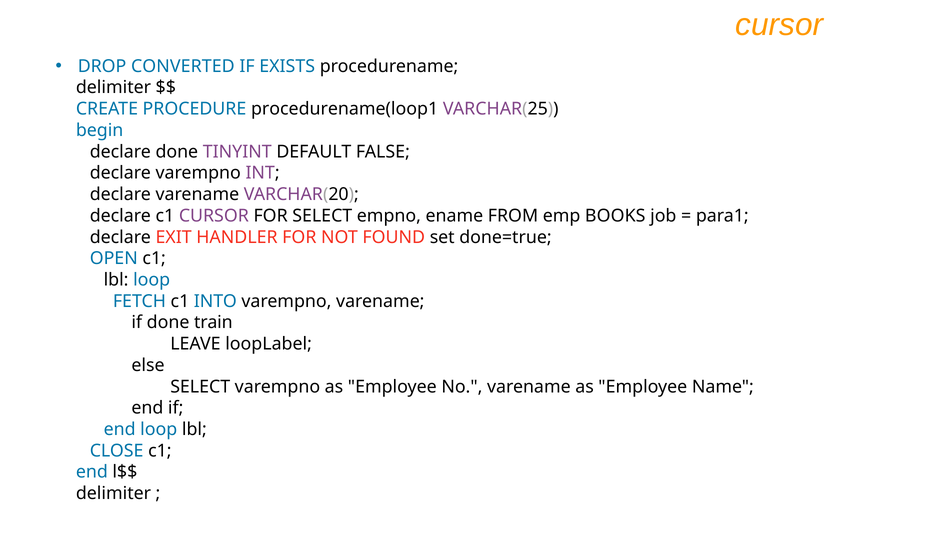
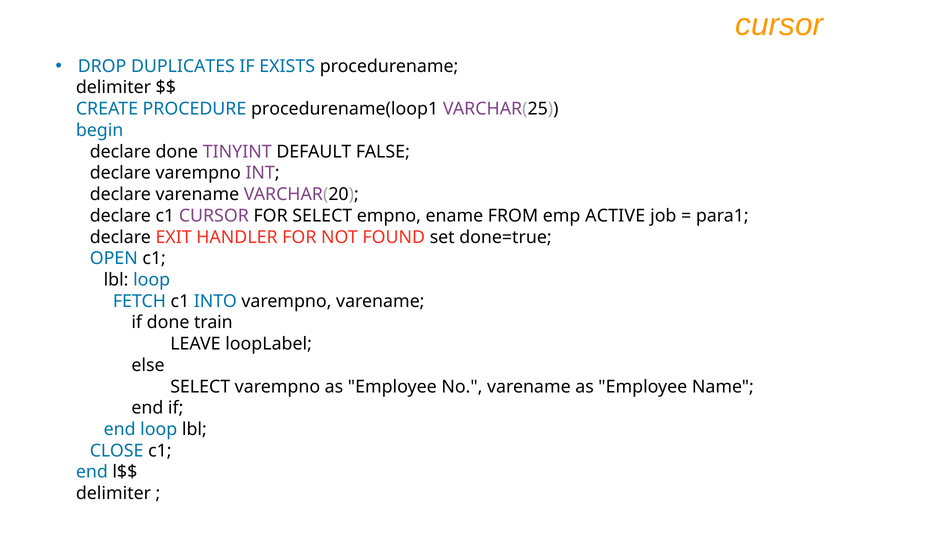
CONVERTED: CONVERTED -> DUPLICATES
BOOKS: BOOKS -> ACTIVE
